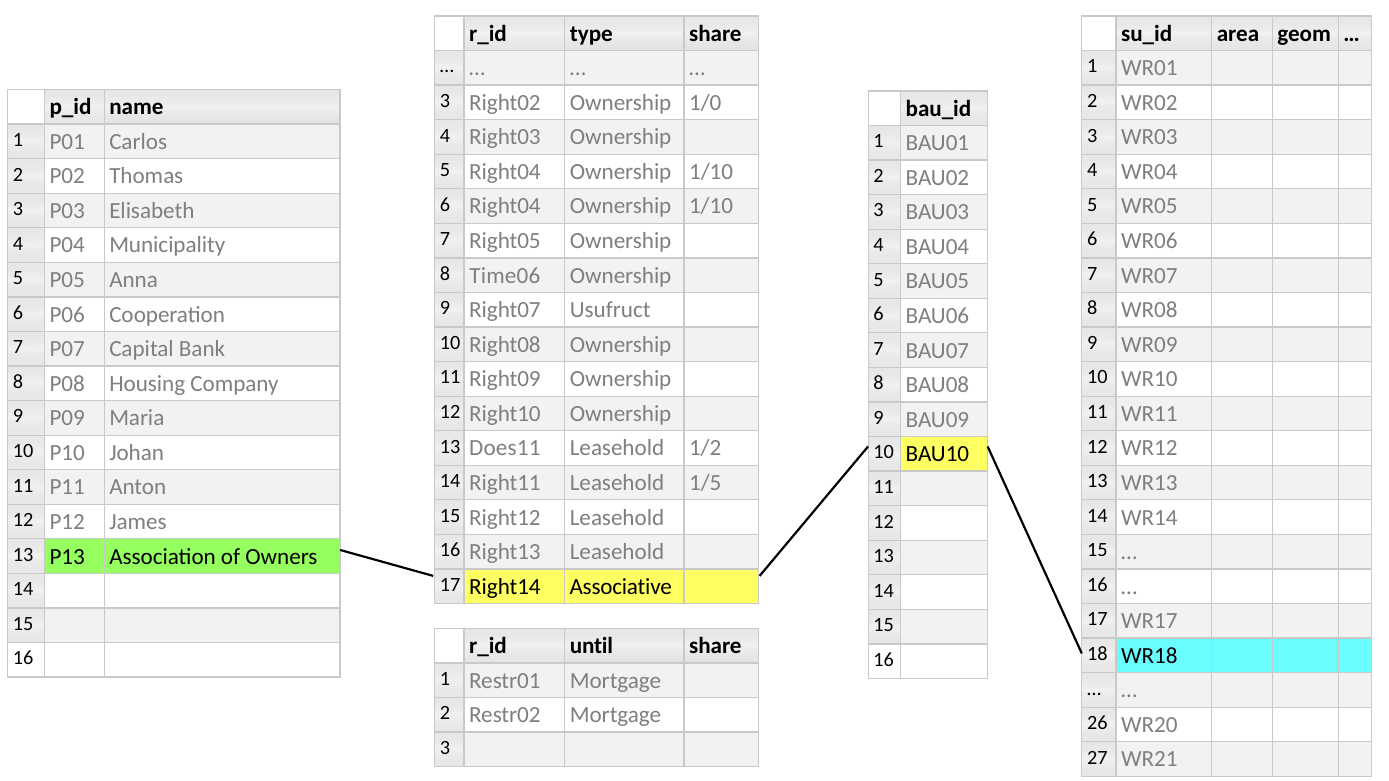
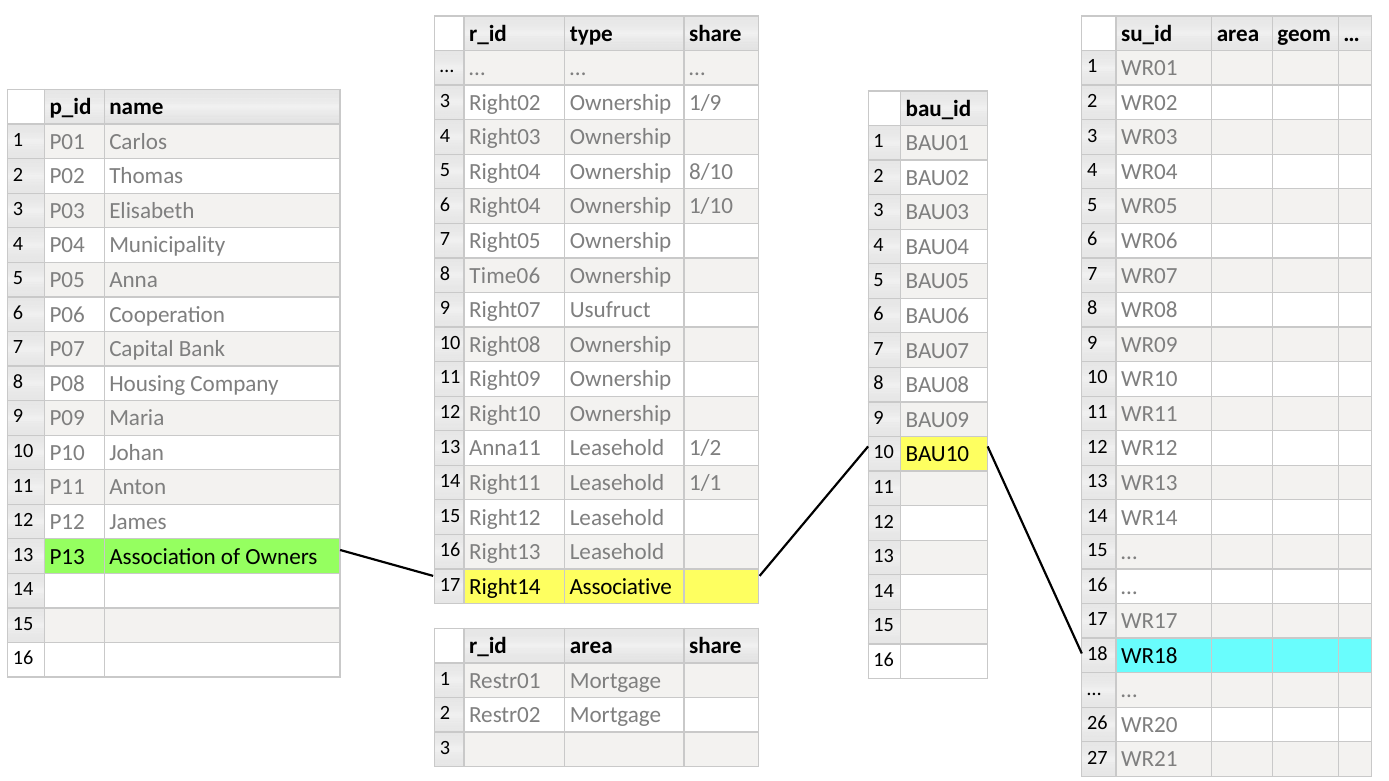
1/0: 1/0 -> 1/9
5 Right04 Ownership 1/10: 1/10 -> 8/10
Does11: Does11 -> Anna11
1/5: 1/5 -> 1/1
until at (591, 646): until -> area
